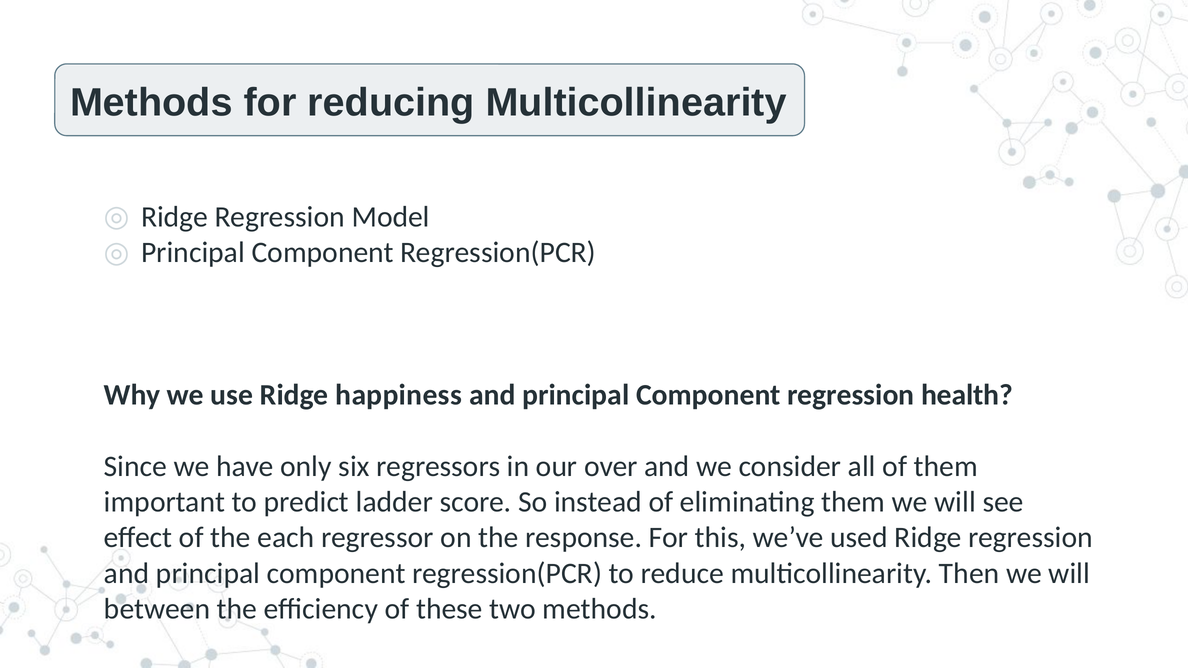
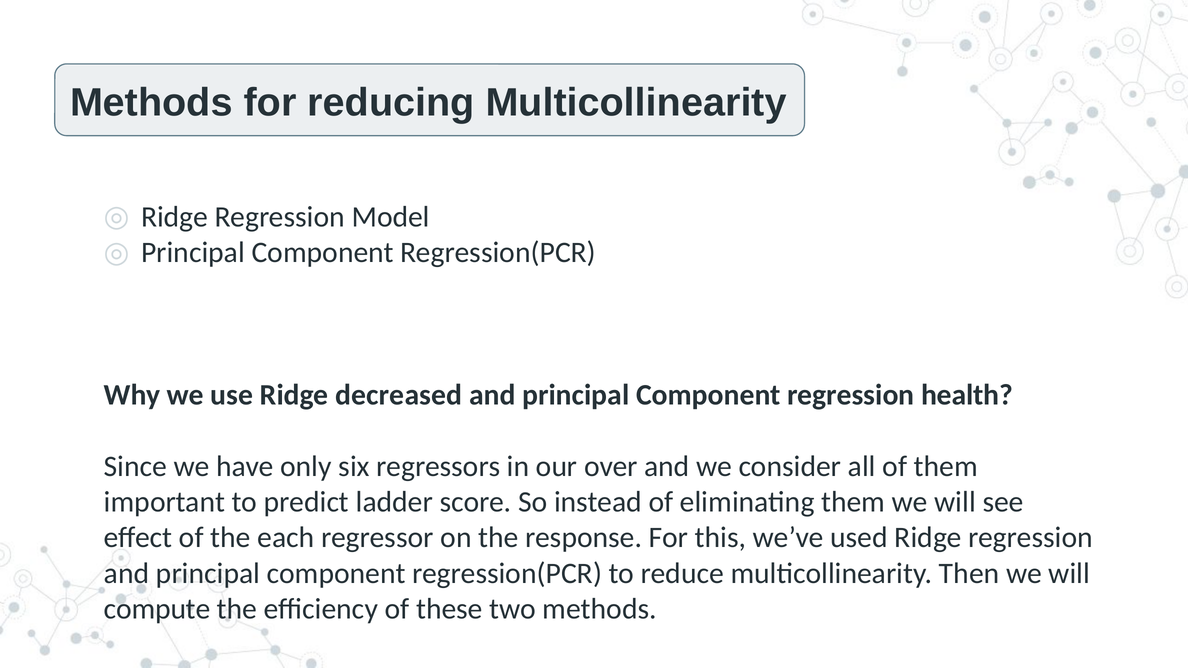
happiness: happiness -> decreased
between: between -> compute
